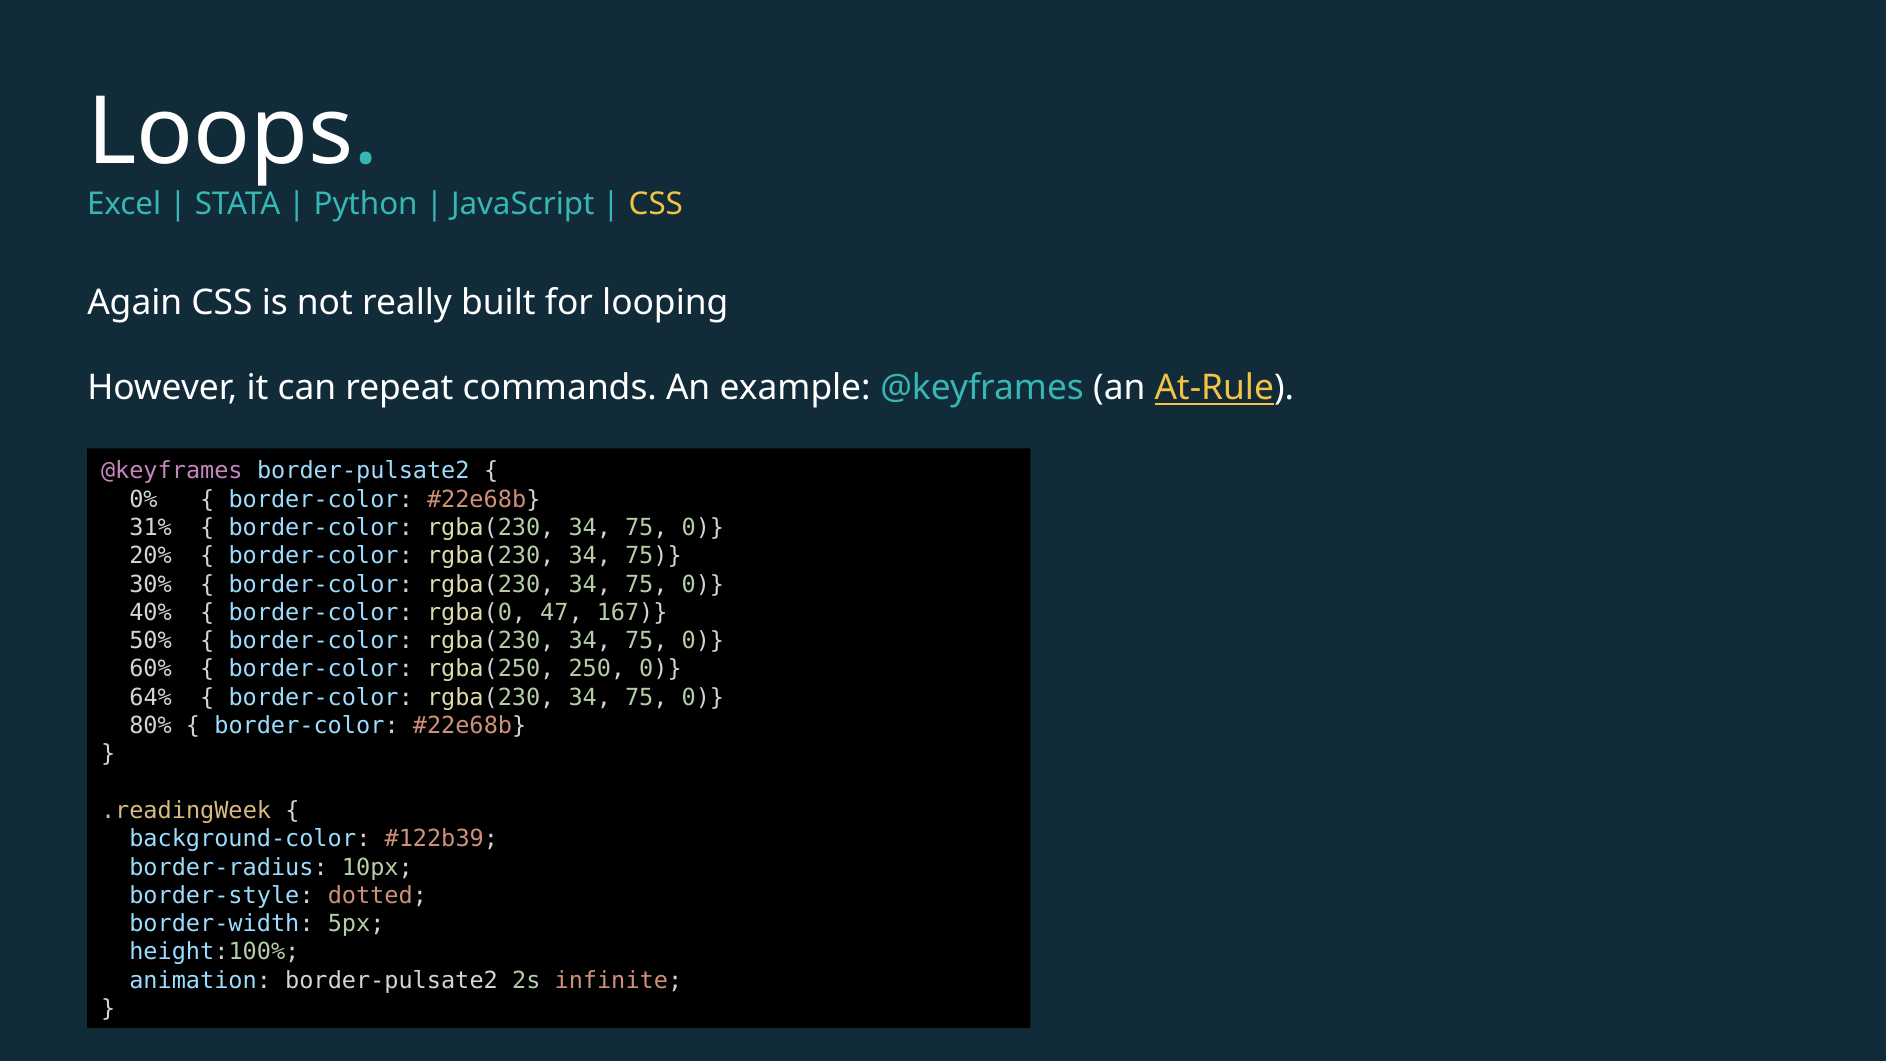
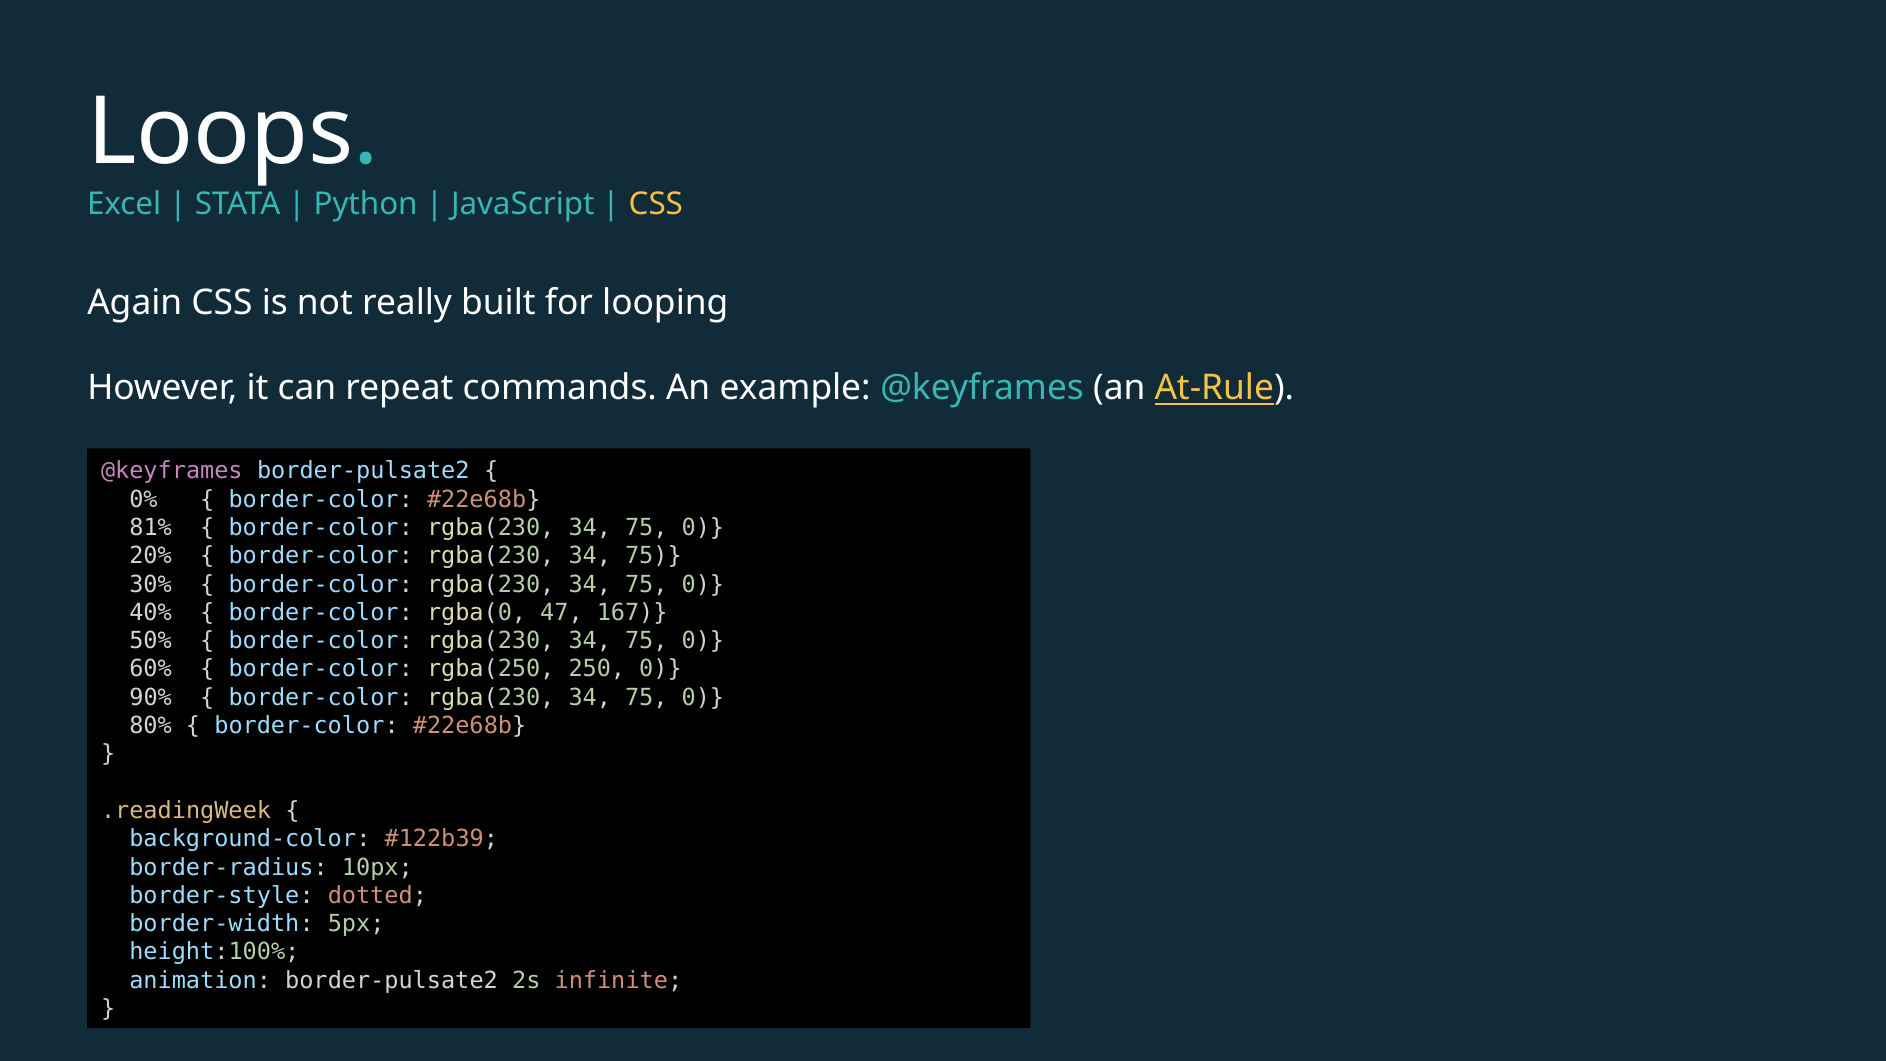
31%: 31% -> 81%
64%: 64% -> 90%
